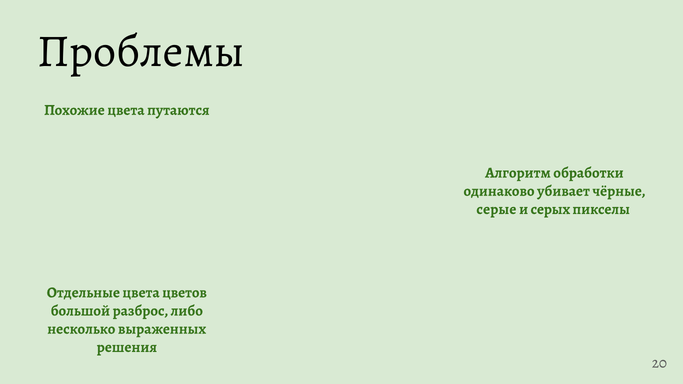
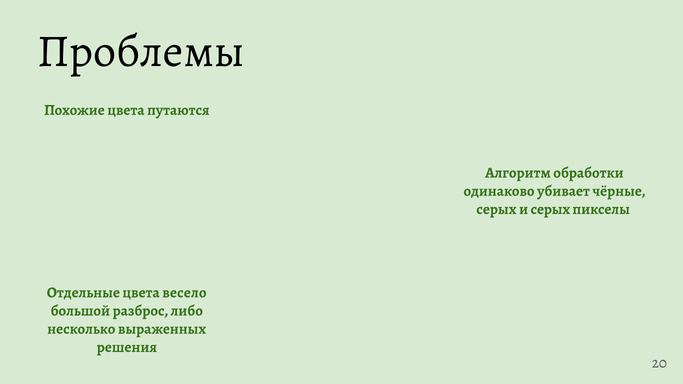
серые at (496, 209): серые -> серых
цветов: цветов -> весело
